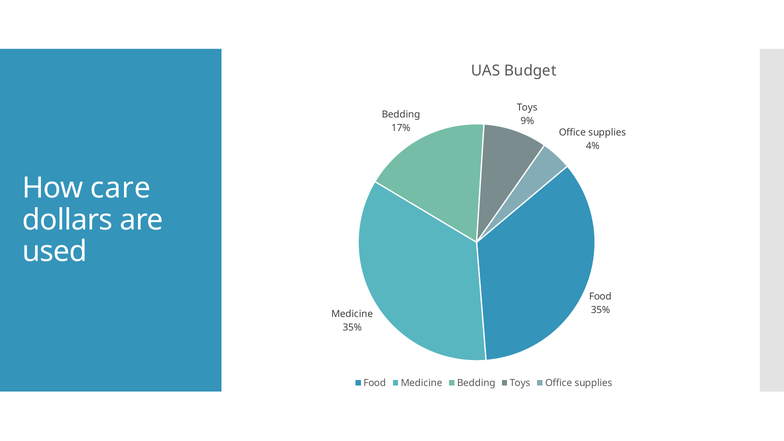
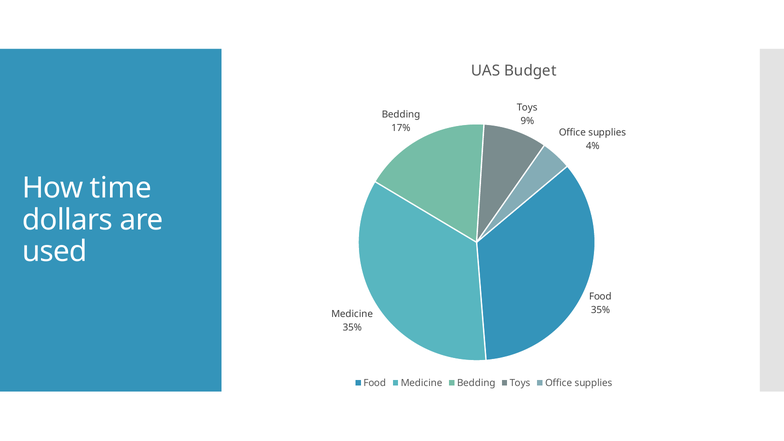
care: care -> time
